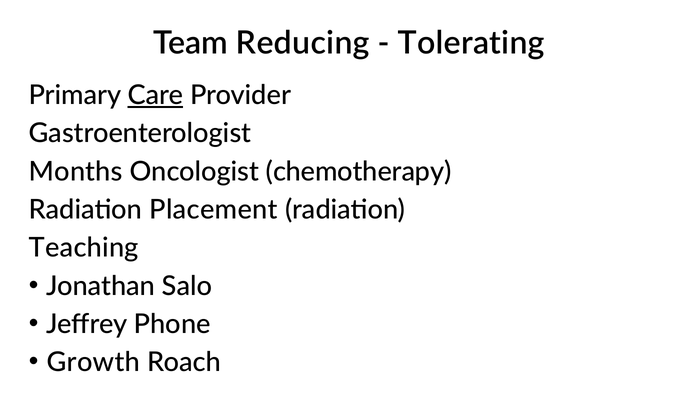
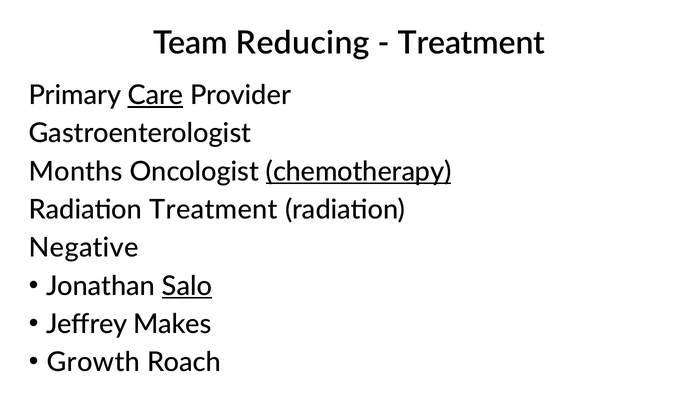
Tolerating at (471, 43): Tolerating -> Treatment
chemotherapy underline: none -> present
Radiation Placement: Placement -> Treatment
Teaching: Teaching -> Negative
Salo underline: none -> present
Phone: Phone -> Makes
